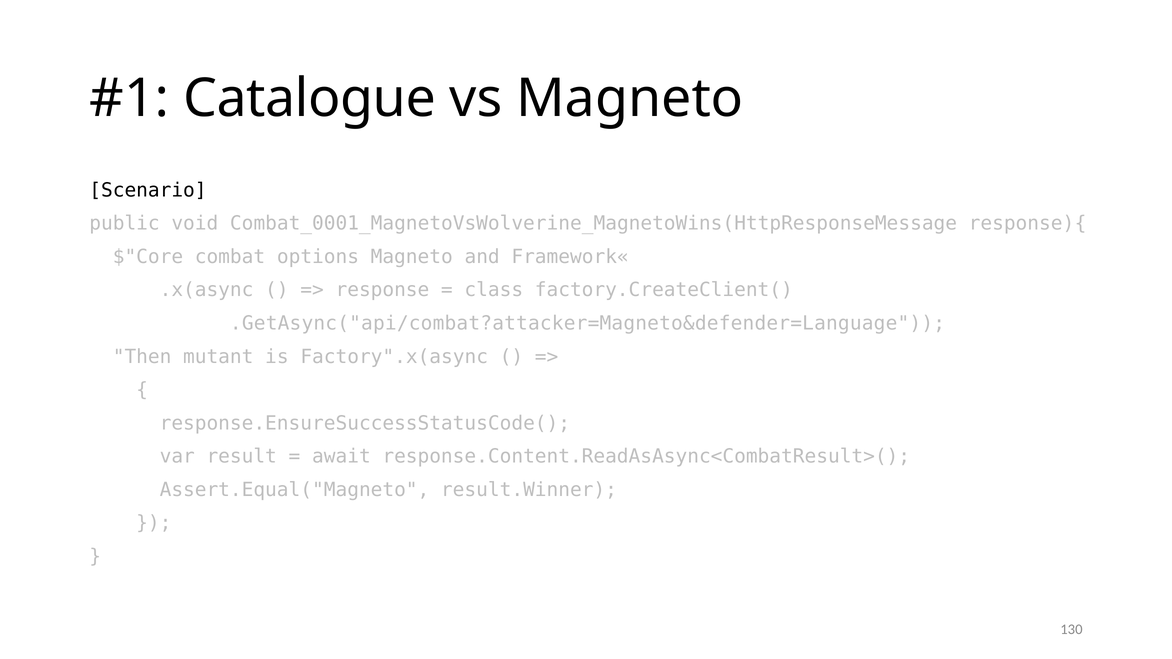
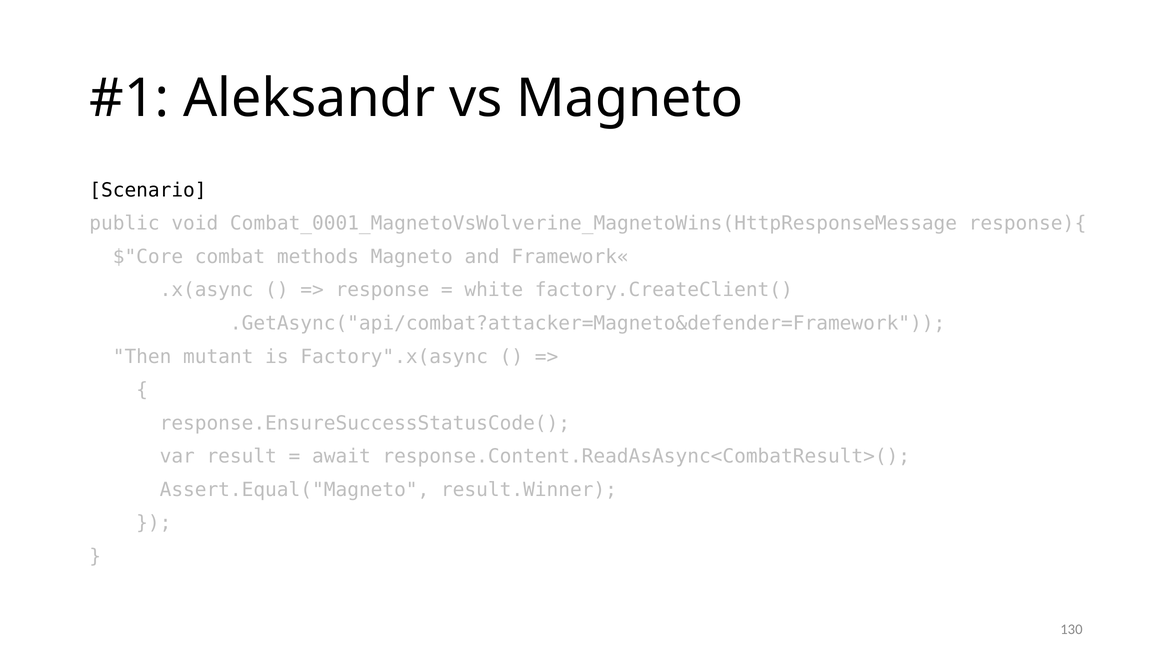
Catalogue: Catalogue -> Aleksandr
options: options -> methods
class: class -> white
.GetAsync("api/combat?attacker=Magneto&defender=Language: .GetAsync("api/combat?attacker=Magneto&defender=Language -> .GetAsync("api/combat?attacker=Magneto&defender=Framework
